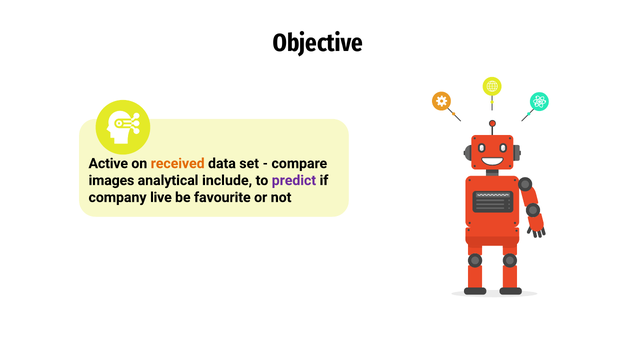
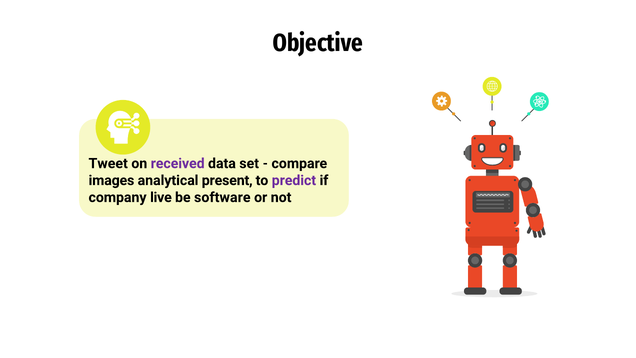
Active: Active -> Tweet
received colour: orange -> purple
include: include -> present
favourite: favourite -> software
